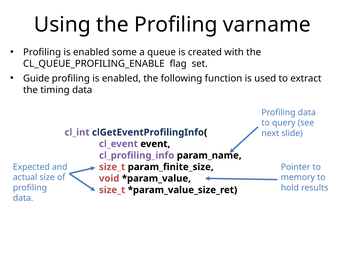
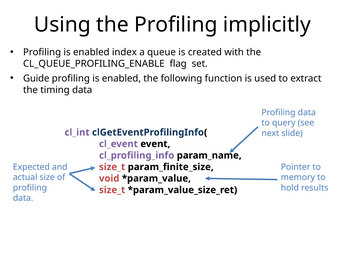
varname: varname -> implicitly
some: some -> index
